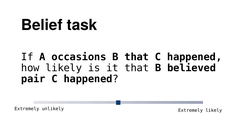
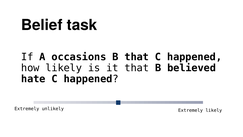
pair: pair -> hate
